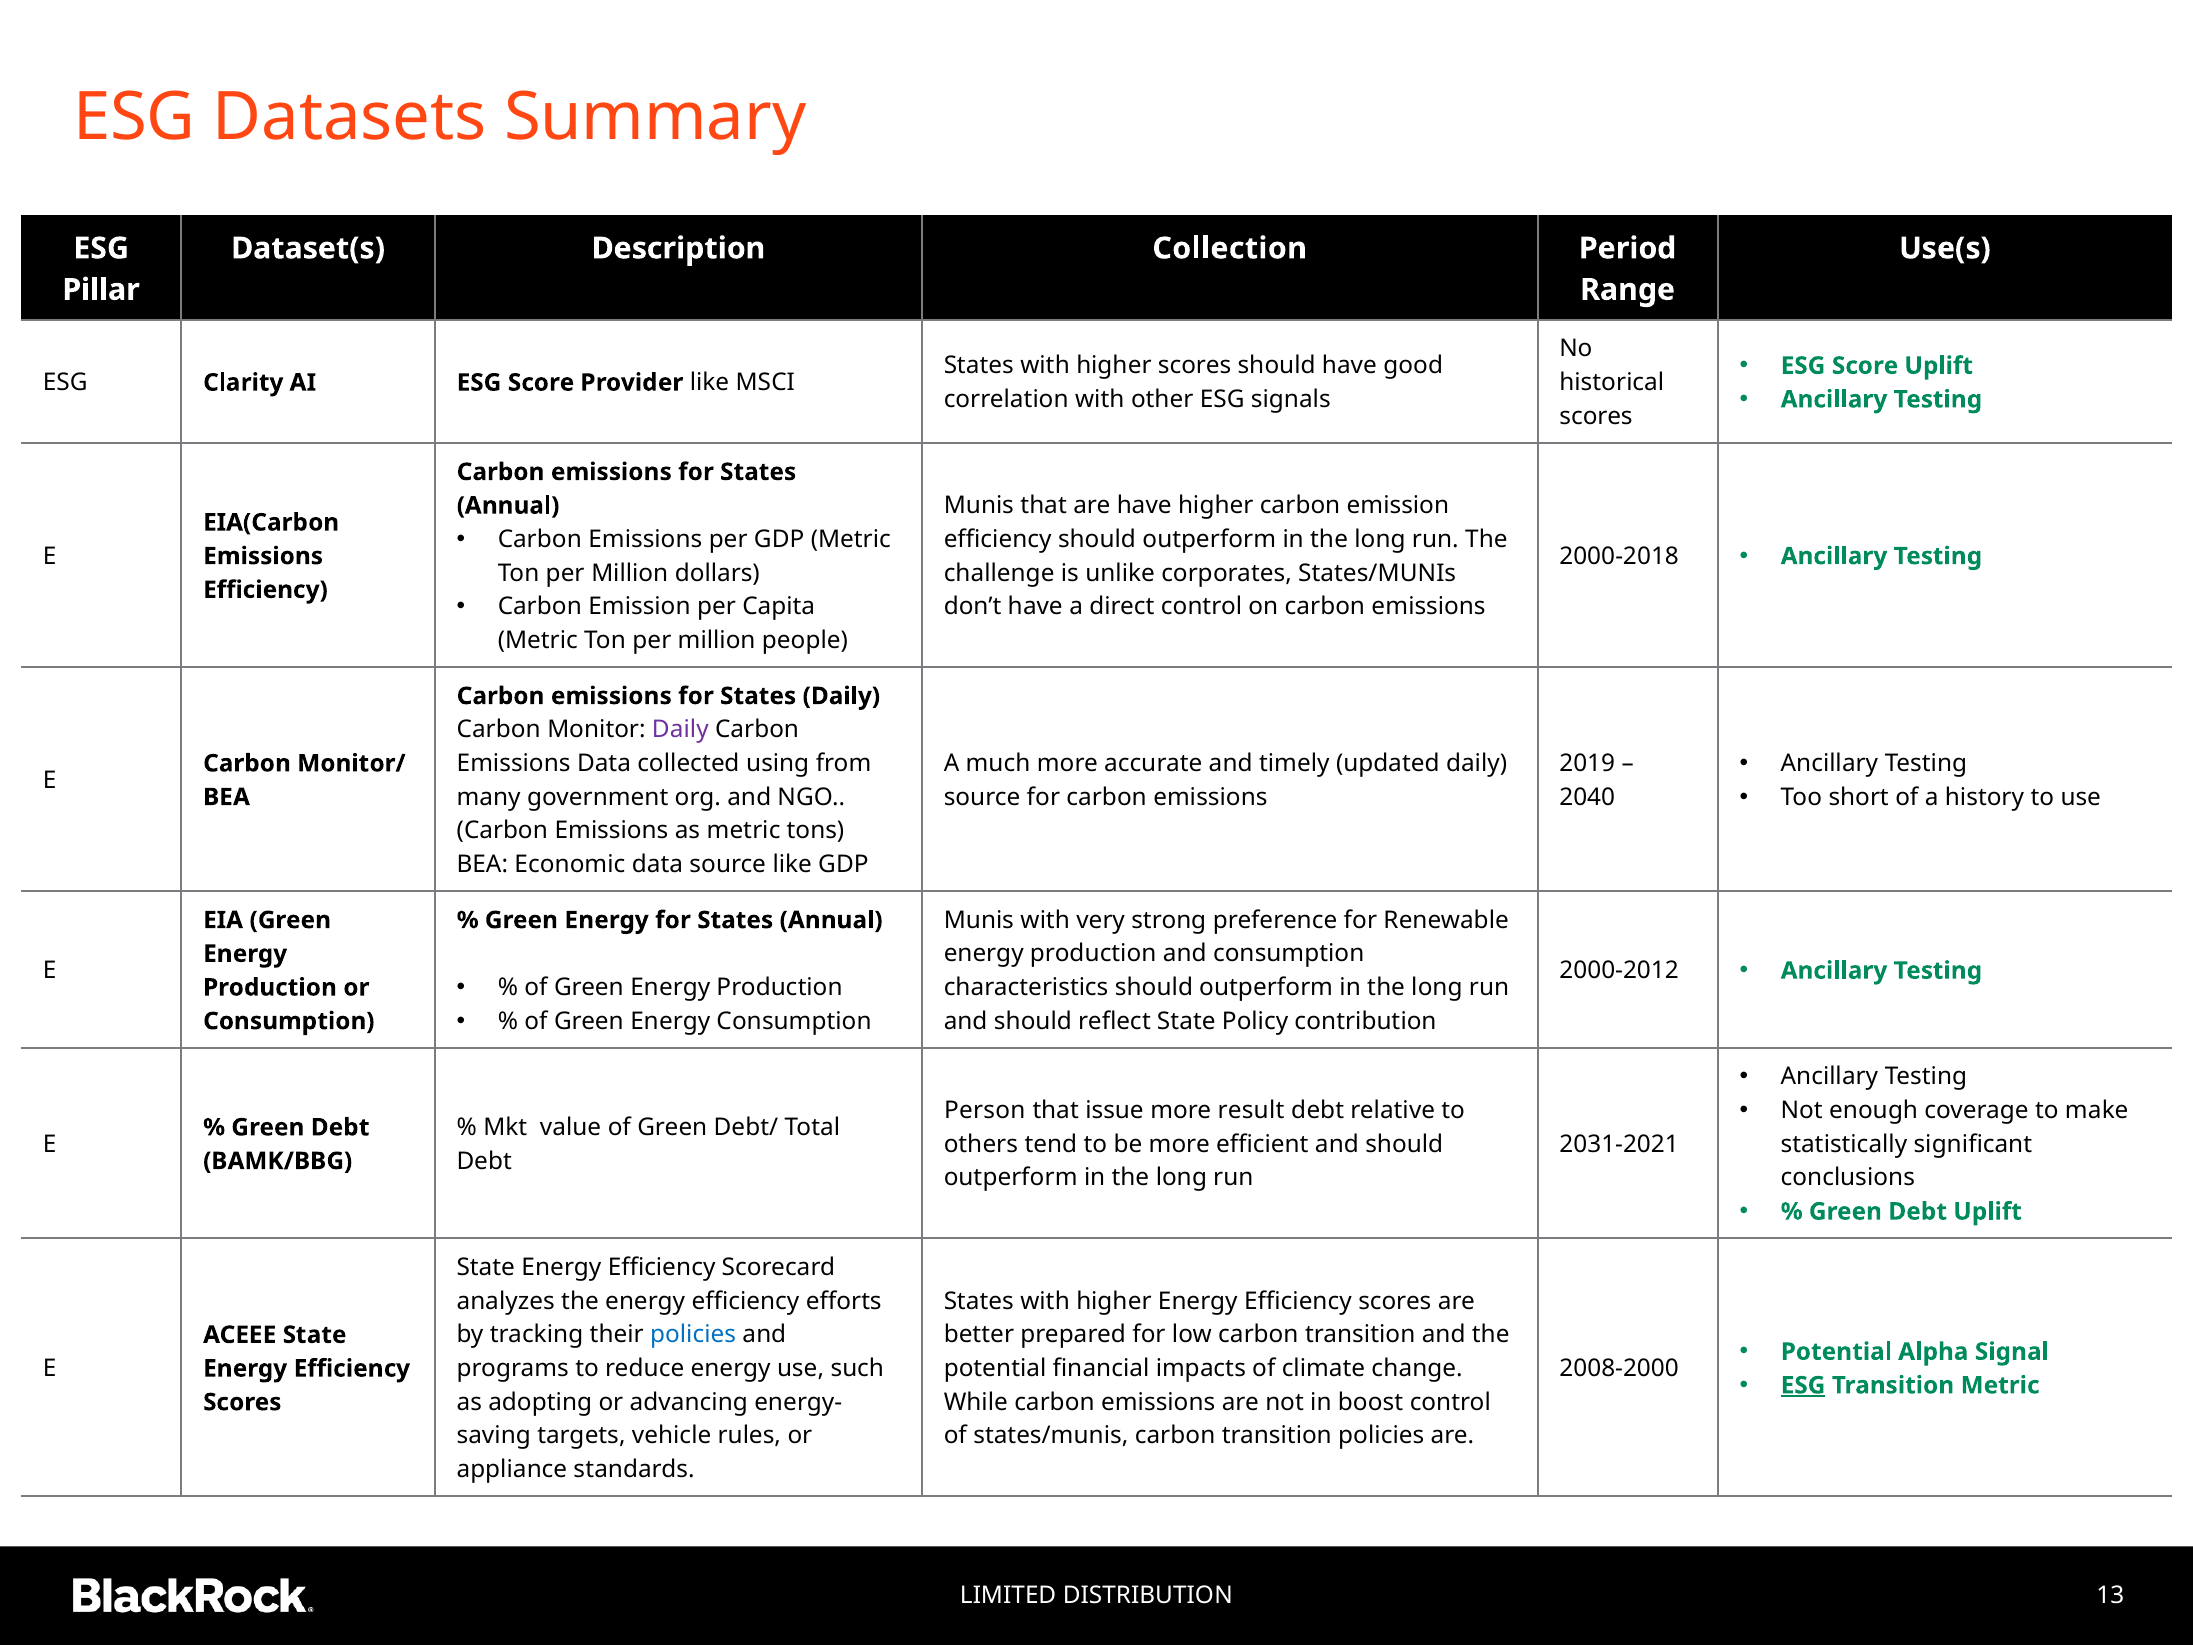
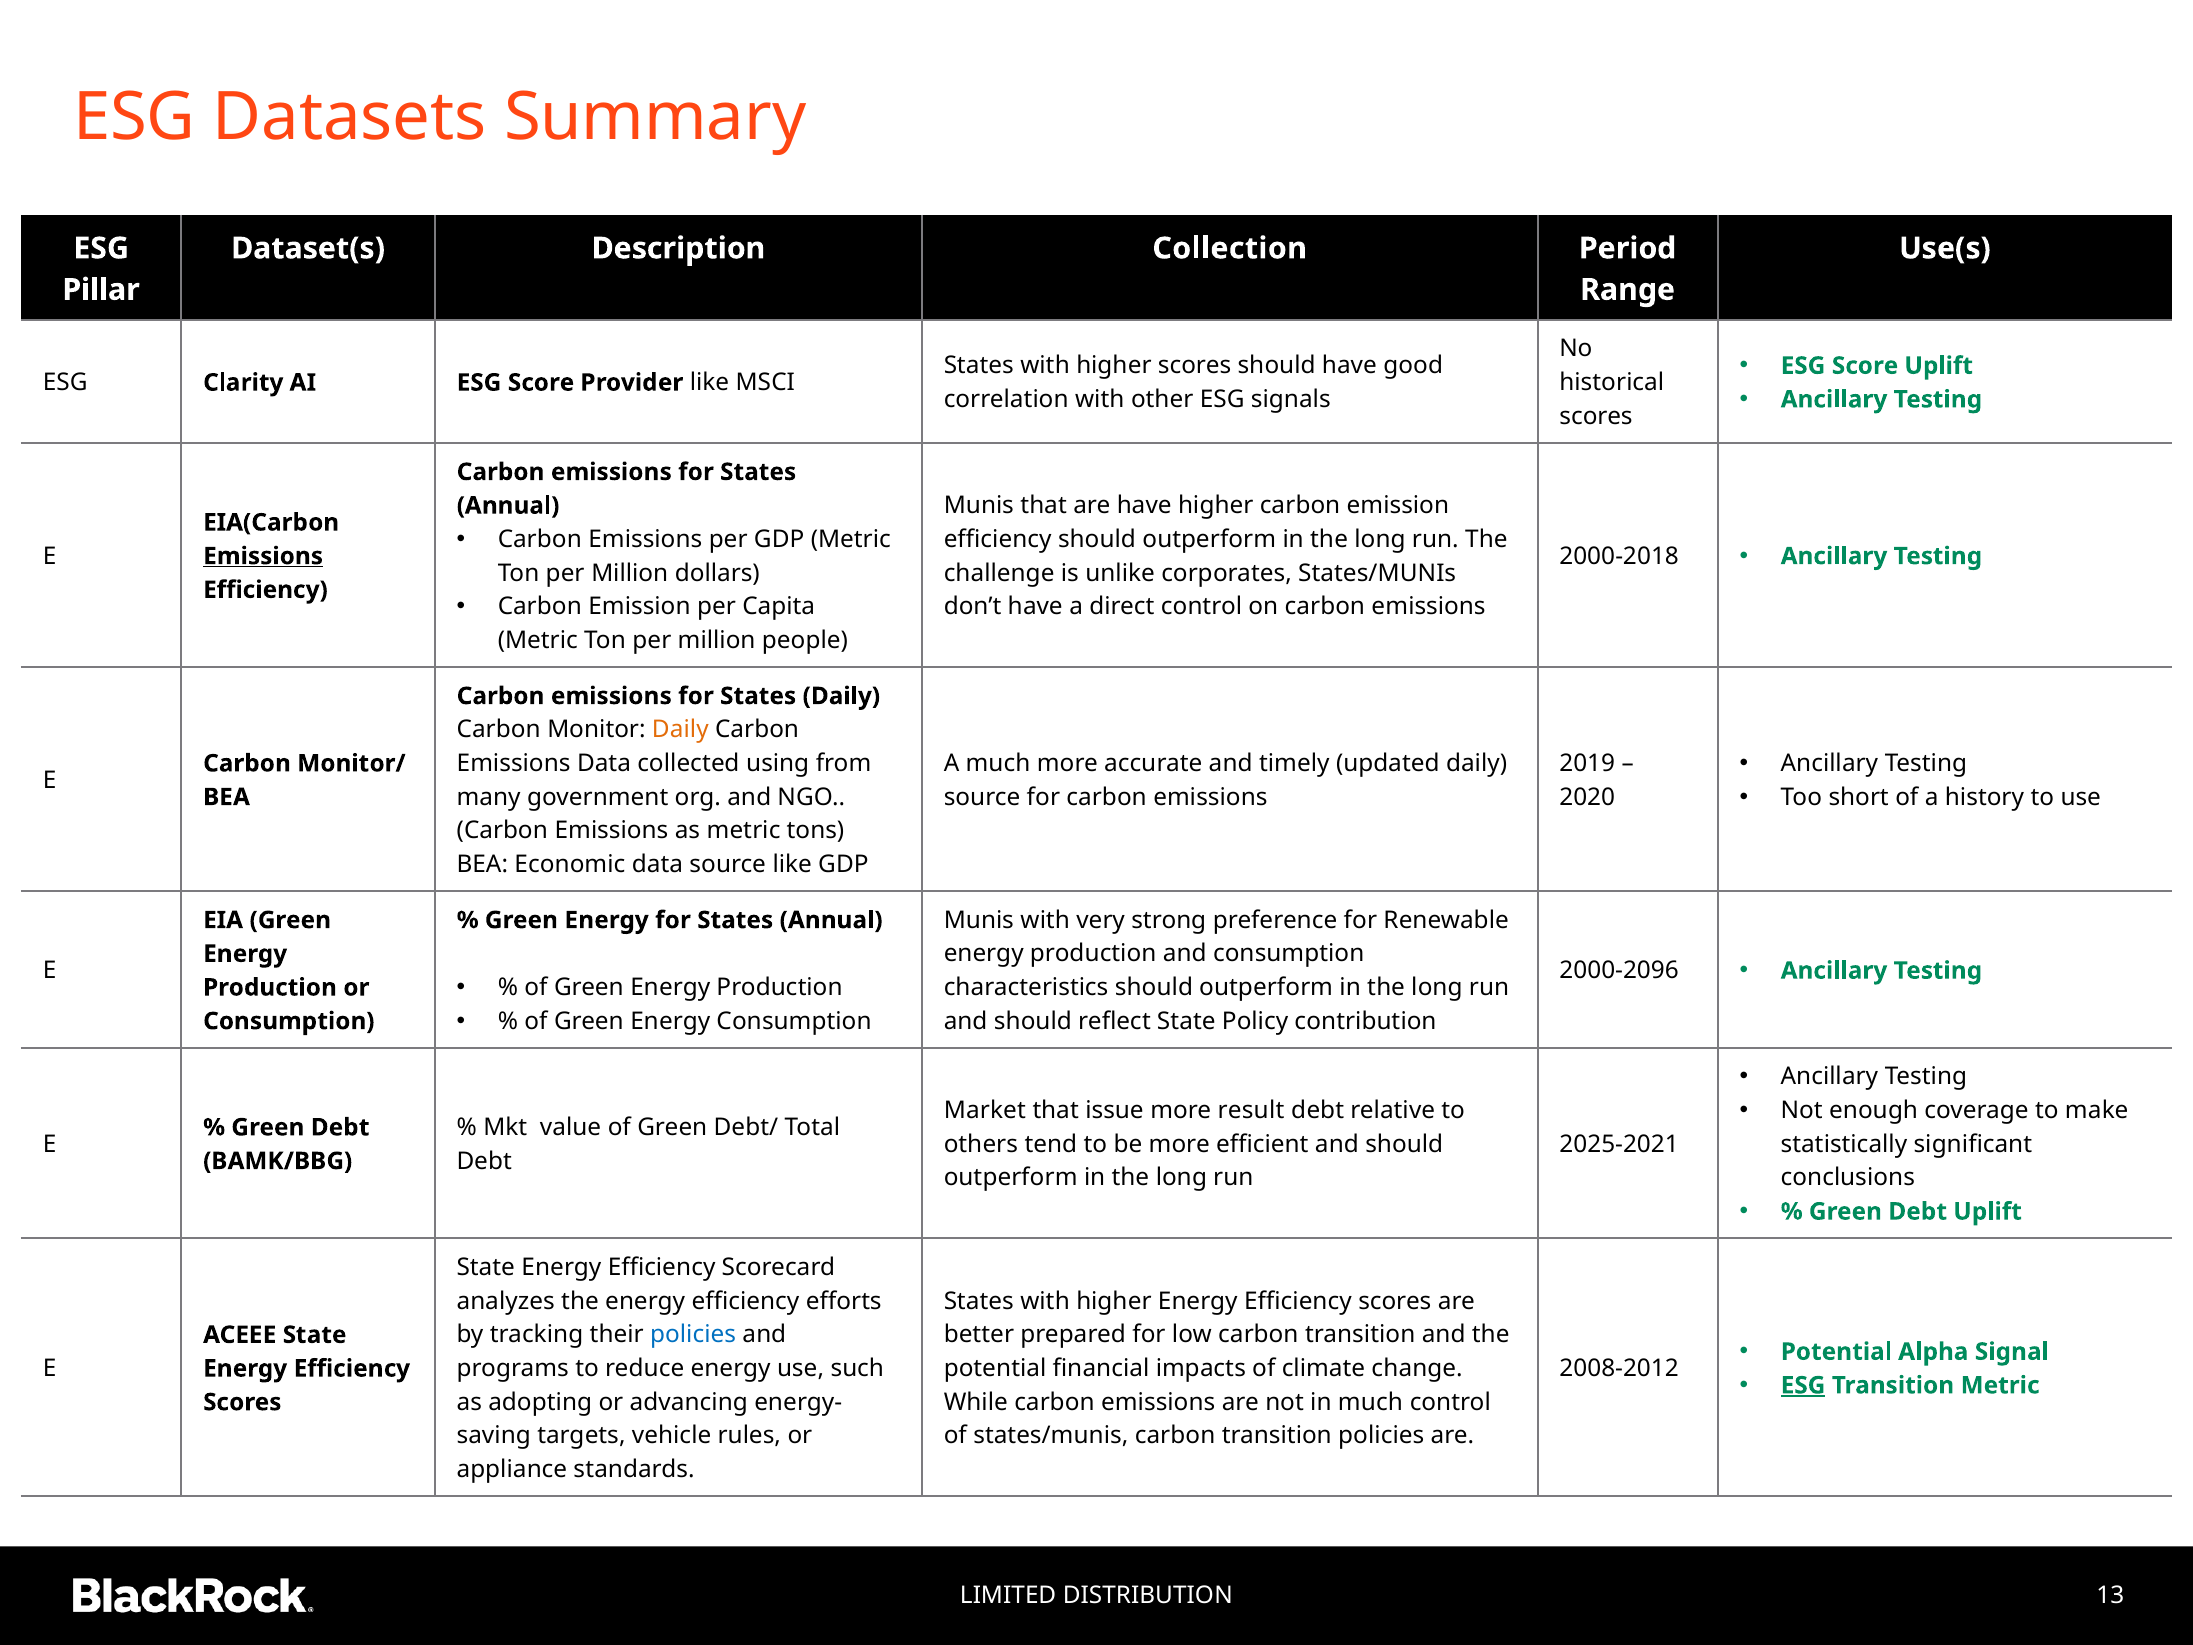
Emissions at (263, 556) underline: none -> present
Daily at (680, 730) colour: purple -> orange
2040: 2040 -> 2020
2000-2012: 2000-2012 -> 2000-2096
Person: Person -> Market
2031-2021: 2031-2021 -> 2025-2021
2008-2000: 2008-2000 -> 2008-2012
in boost: boost -> much
